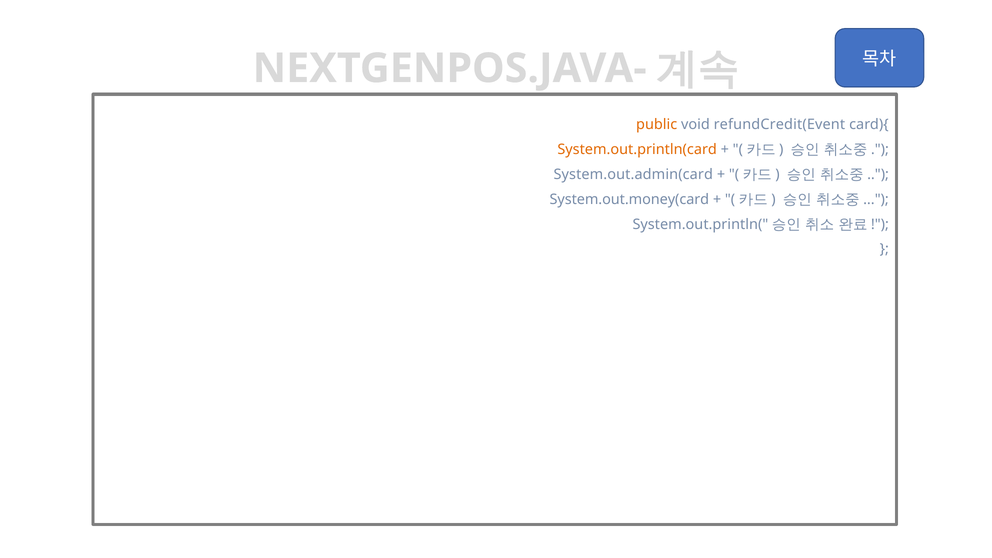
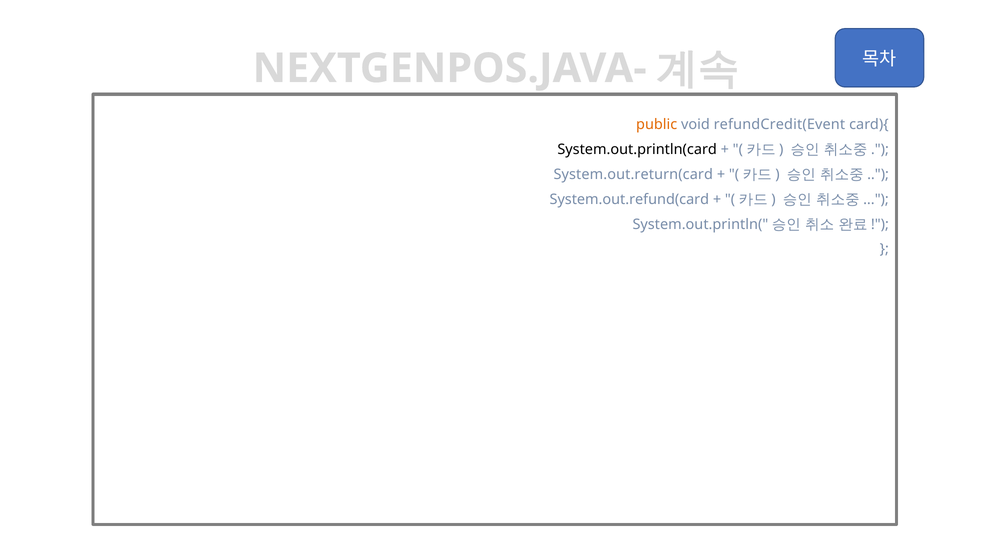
System.out.println(card colour: orange -> black
System.out.admin(card: System.out.admin(card -> System.out.return(card
System.out.money(card: System.out.money(card -> System.out.refund(card
